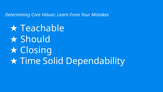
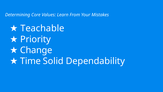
Should: Should -> Priority
Closing: Closing -> Change
